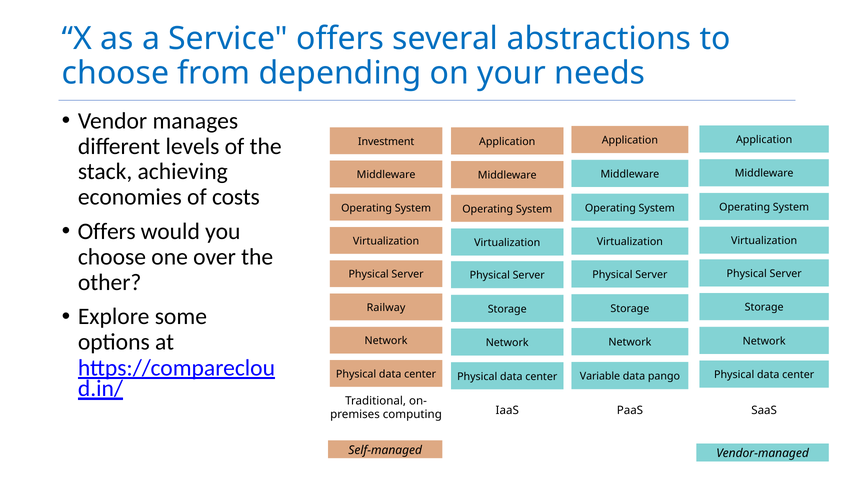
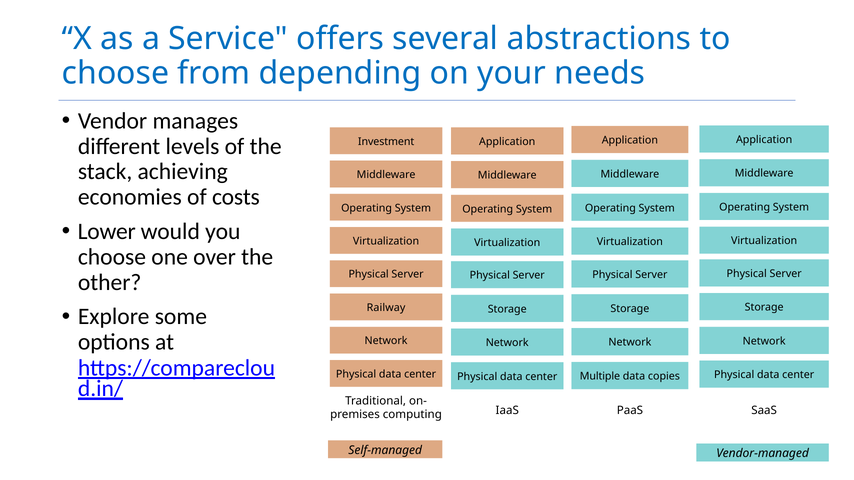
Offers at (107, 232): Offers -> Lower
Variable: Variable -> Multiple
pango: pango -> copies
